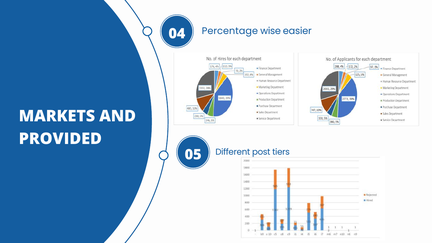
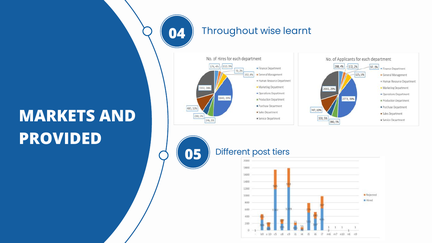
Percentage: Percentage -> Throughout
easier: easier -> learnt
